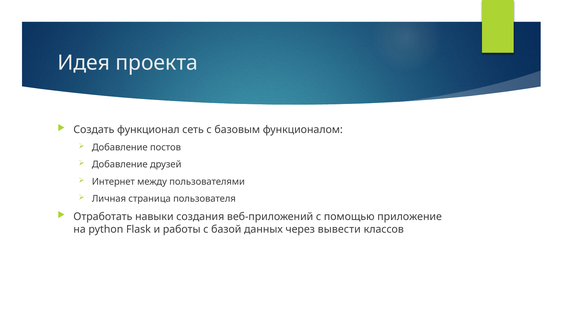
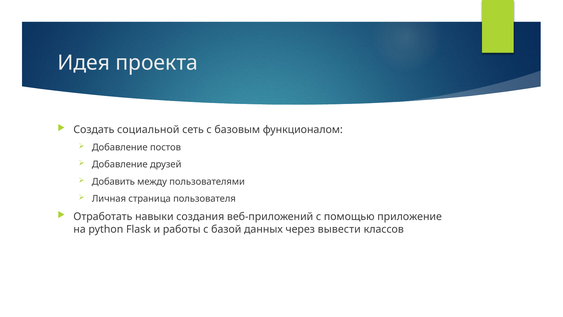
функционал: функционал -> социальной
Интернет: Интернет -> Добавить
